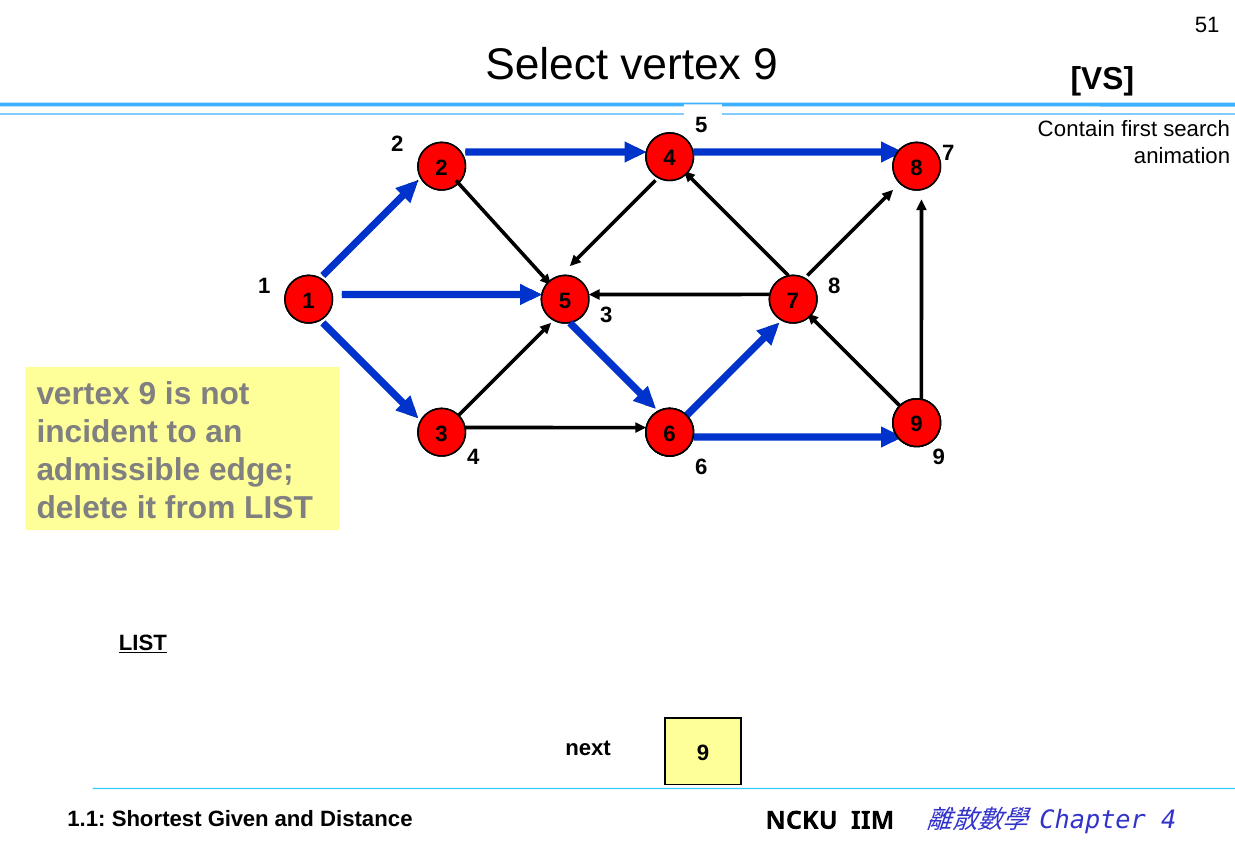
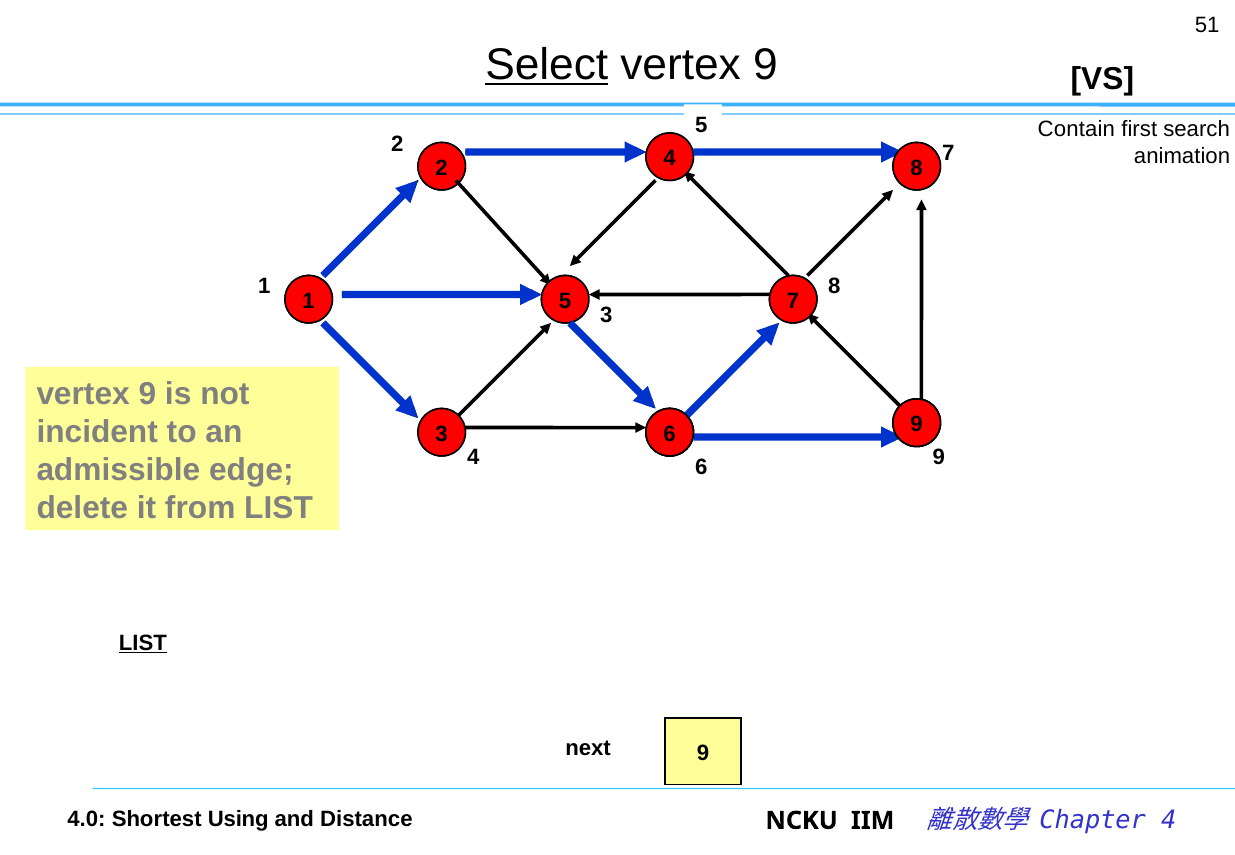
Select underline: none -> present
1.1: 1.1 -> 4.0
Given: Given -> Using
